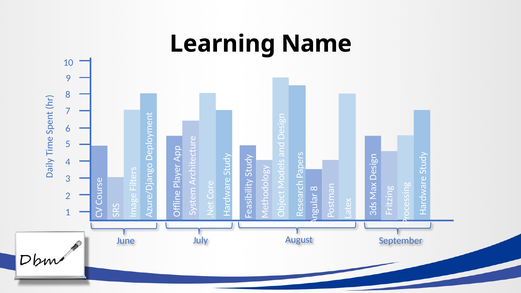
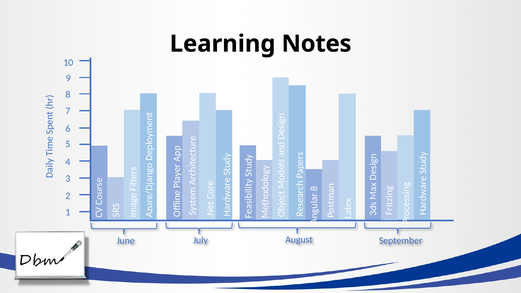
Name: Name -> Notes
